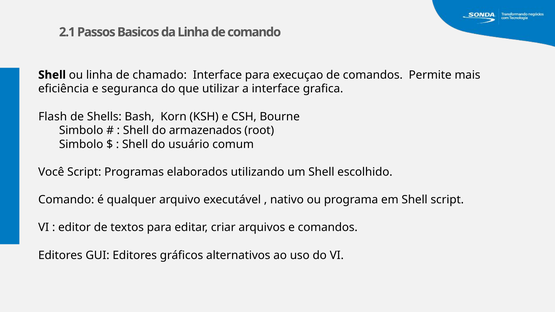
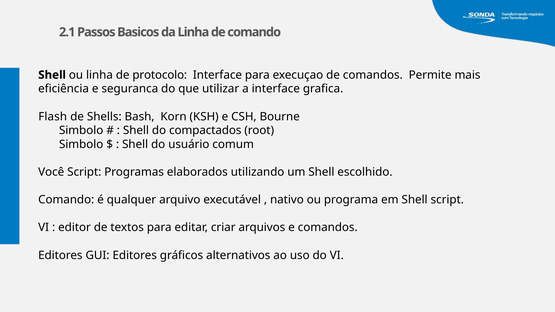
chamado: chamado -> protocolo
armazenados: armazenados -> compactados
